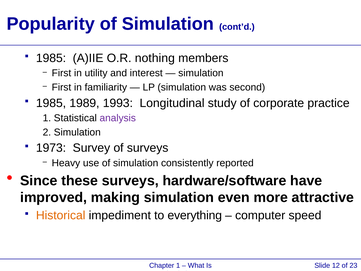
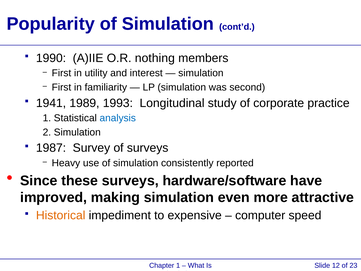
1985 at (51, 58): 1985 -> 1990
1985 at (51, 103): 1985 -> 1941
analysis colour: purple -> blue
1973: 1973 -> 1987
everything: everything -> expensive
